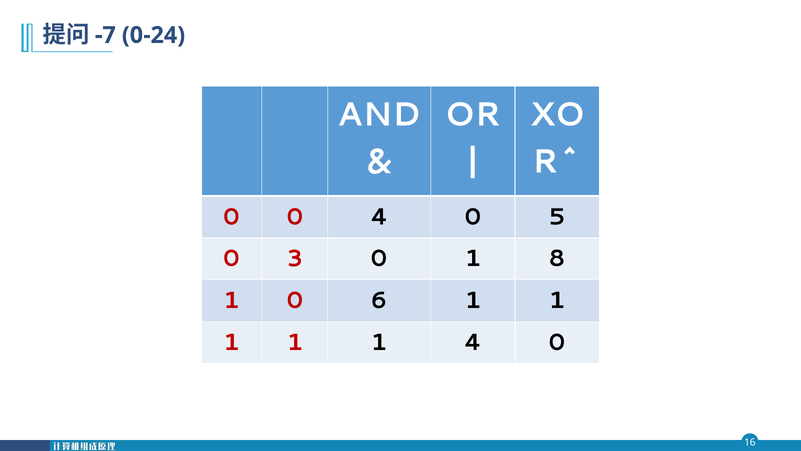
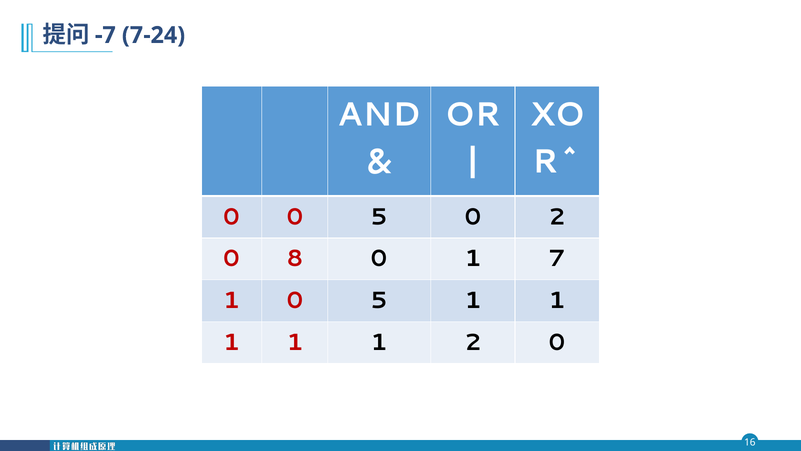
0-24: 0-24 -> 7-24
0 0 4: 4 -> 5
0 5: 5 -> 2
3: 3 -> 8
8: 8 -> 7
1 0 6: 6 -> 5
1 4: 4 -> 2
